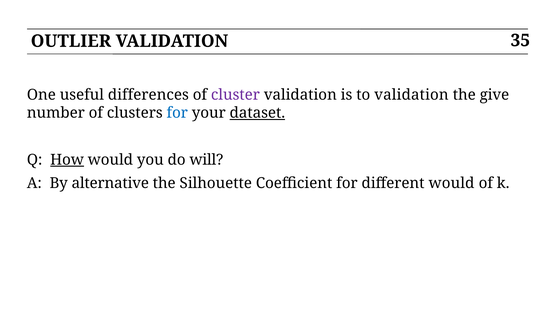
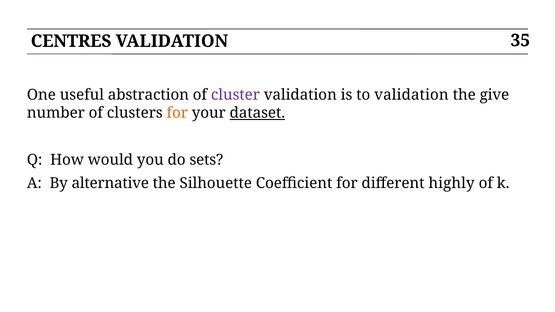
OUTLIER: OUTLIER -> CENTRES
differences: differences -> abstraction
for at (177, 113) colour: blue -> orange
How underline: present -> none
will: will -> sets
different would: would -> highly
